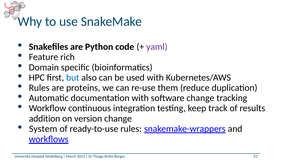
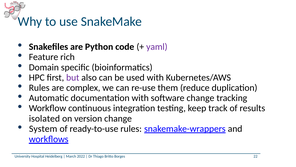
but colour: blue -> purple
proteins: proteins -> complex
addition: addition -> isolated
